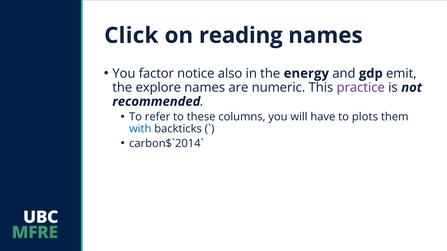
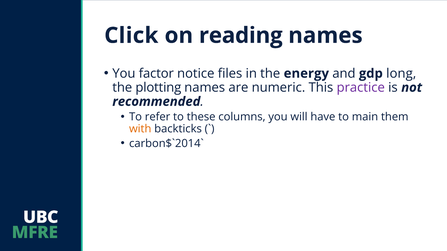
also: also -> files
emit: emit -> long
explore: explore -> plotting
plots: plots -> main
with colour: blue -> orange
